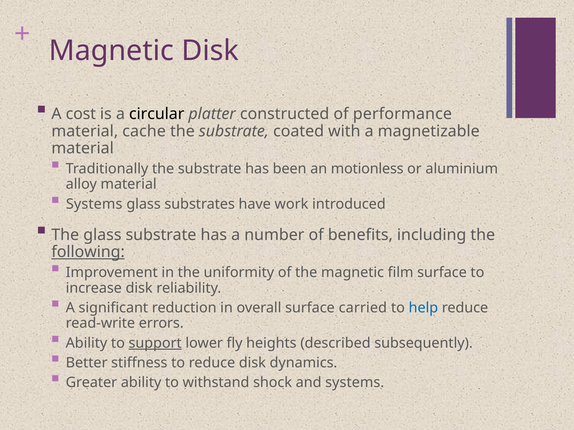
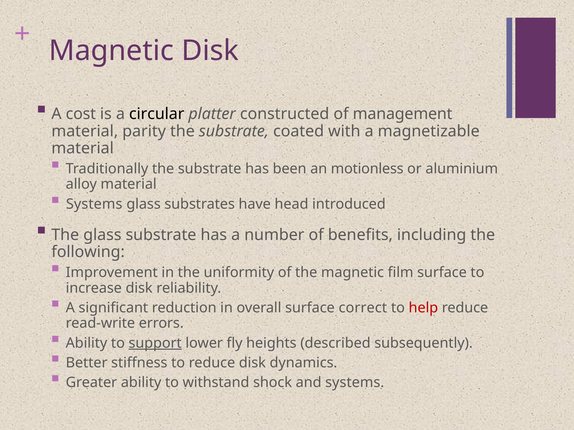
performance: performance -> management
cache: cache -> parity
work: work -> head
following underline: present -> none
carried: carried -> correct
help colour: blue -> red
